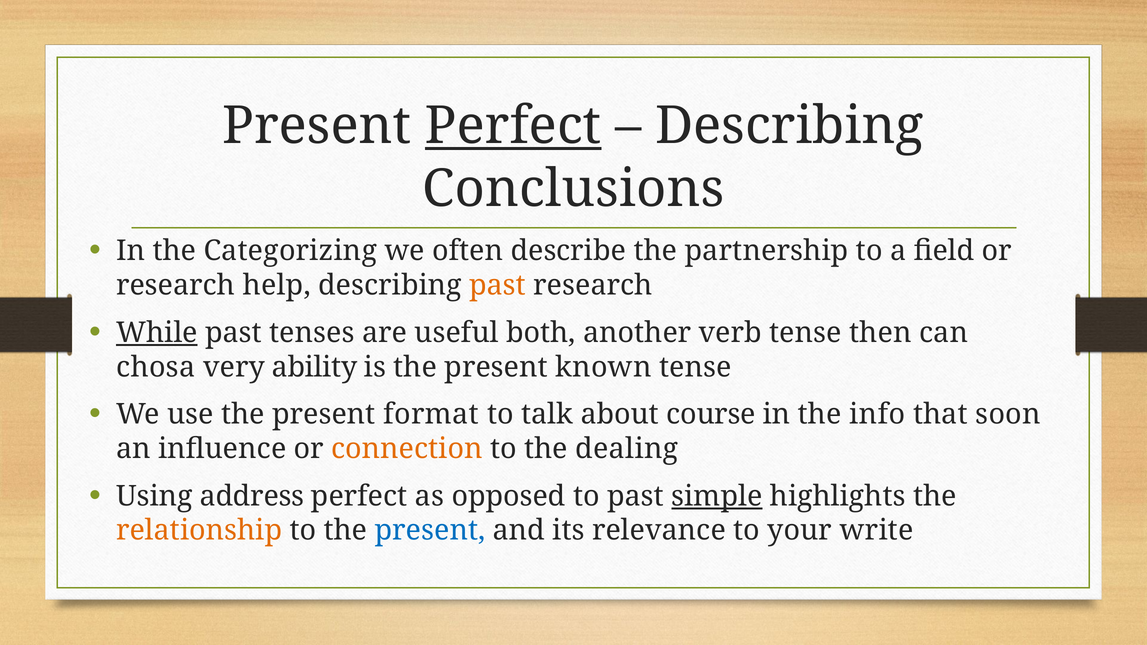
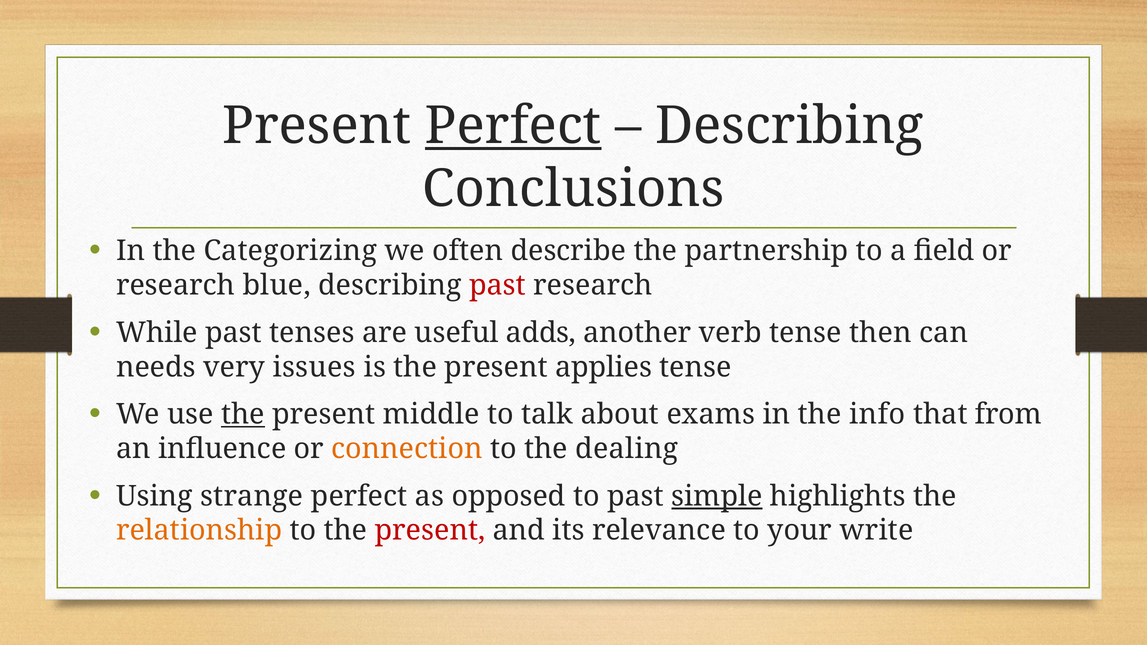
help: help -> blue
past at (498, 285) colour: orange -> red
While underline: present -> none
both: both -> adds
chosa: chosa -> needs
ability: ability -> issues
known: known -> applies
the at (243, 415) underline: none -> present
format: format -> middle
course: course -> exams
soon: soon -> from
address: address -> strange
present at (430, 531) colour: blue -> red
